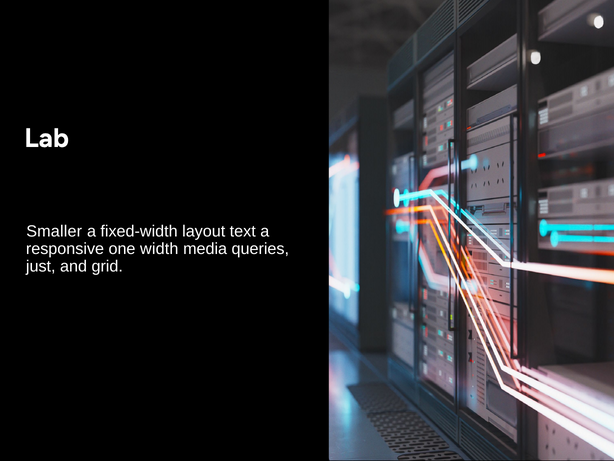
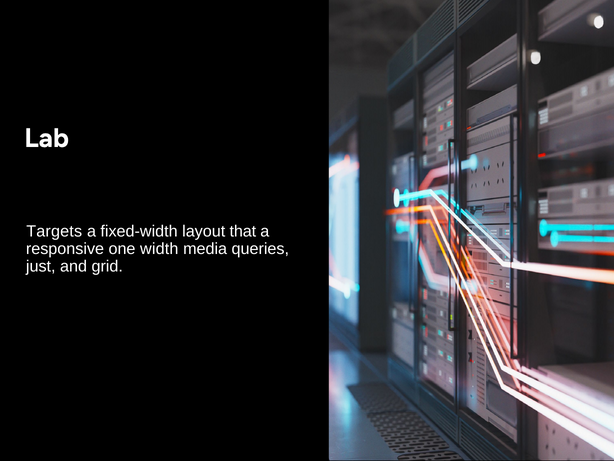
Smaller: Smaller -> Targets
text: text -> that
